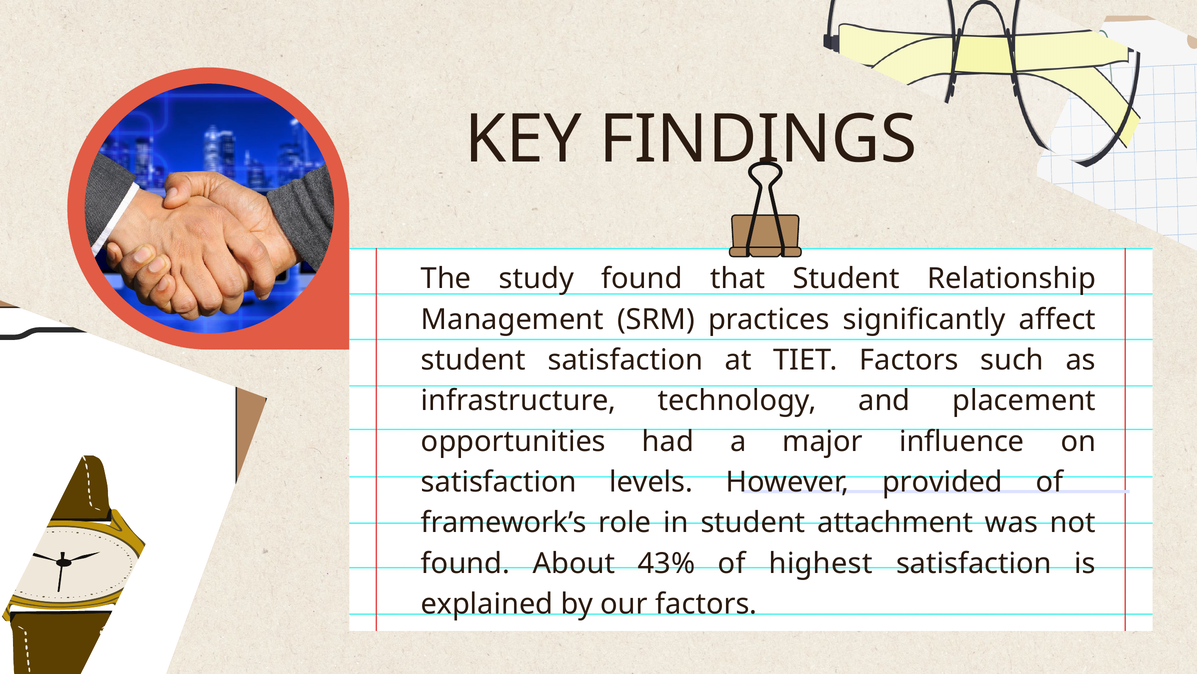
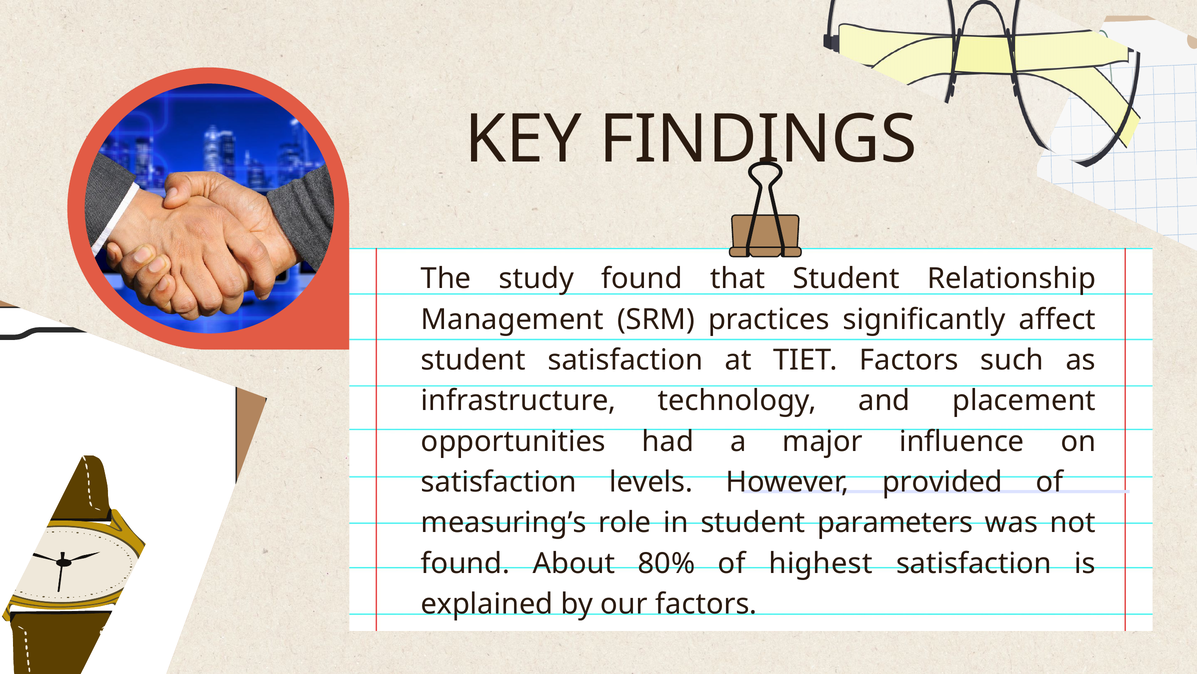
framework’s: framework’s -> measuring’s
attachment: attachment -> parameters
43%: 43% -> 80%
